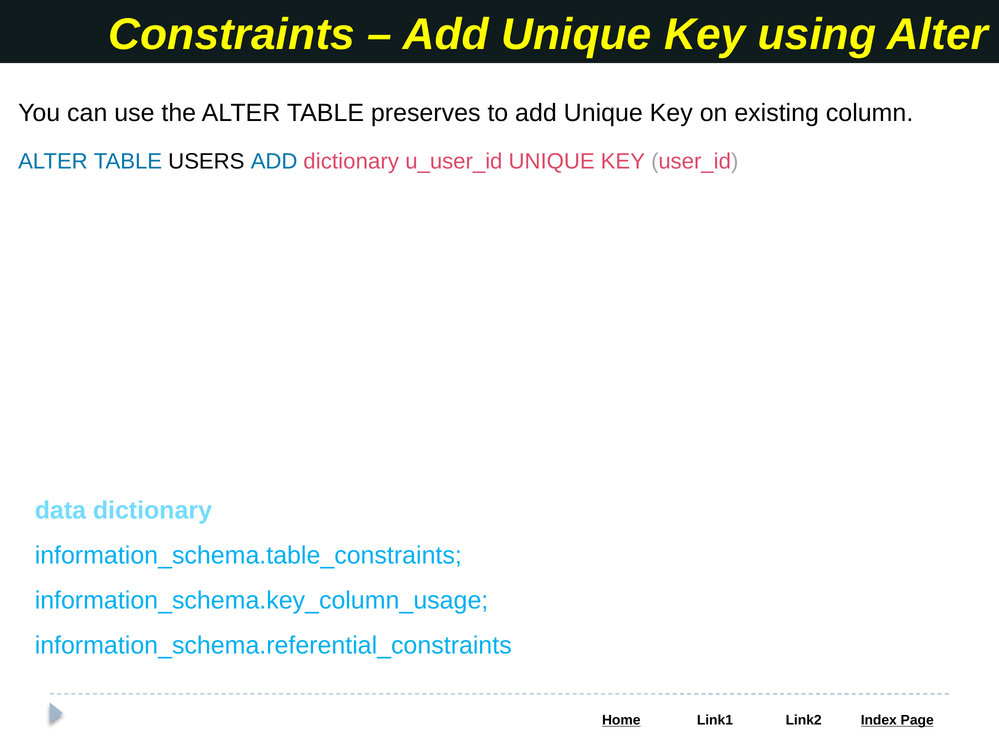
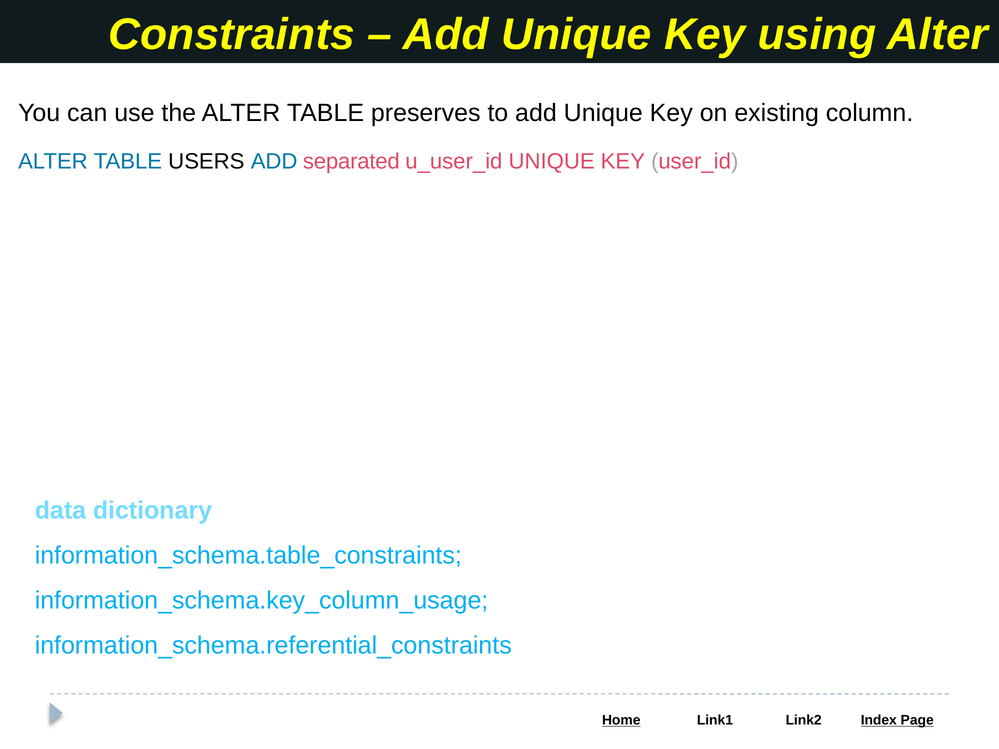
ADD dictionary: dictionary -> separated
